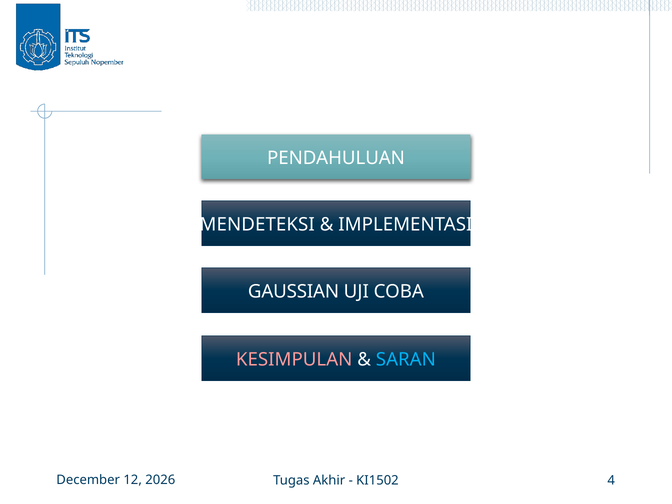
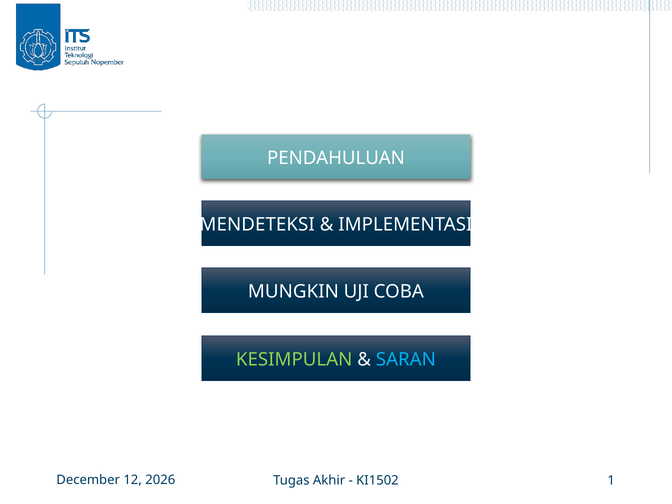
GAUSSIAN: GAUSSIAN -> MUNGKIN
KESIMPULAN colour: pink -> light green
4: 4 -> 1
